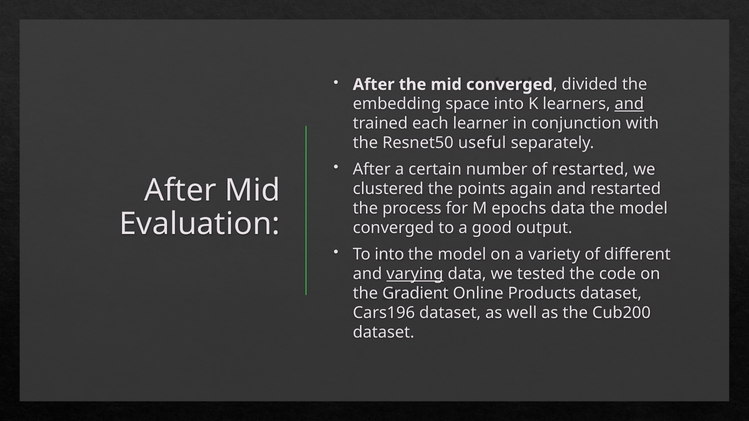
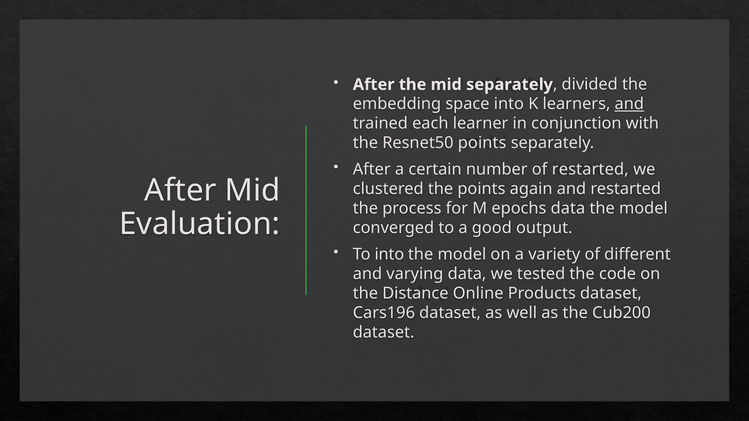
mid converged: converged -> separately
Resnet50 useful: useful -> points
varying underline: present -> none
Gradient: Gradient -> Distance
